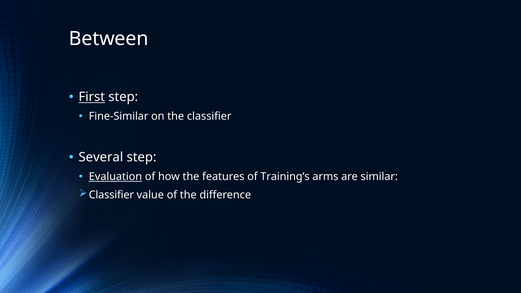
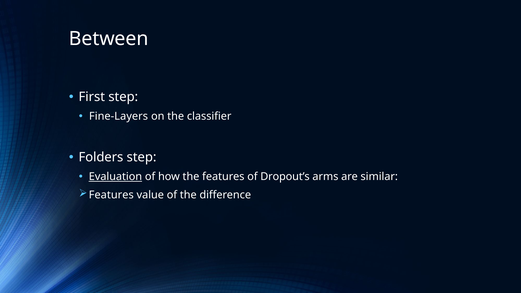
First underline: present -> none
Fine-Similar: Fine-Similar -> Fine-Layers
Several: Several -> Folders
Training’s: Training’s -> Dropout’s
Classifier at (111, 195): Classifier -> Features
